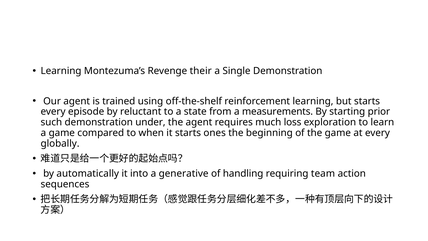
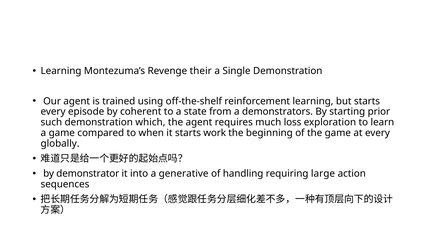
reluctant: reluctant -> coherent
measurements: measurements -> demonstrators
under: under -> which
ones: ones -> work
automatically: automatically -> demonstrator
team: team -> large
